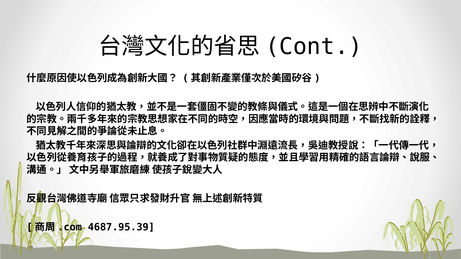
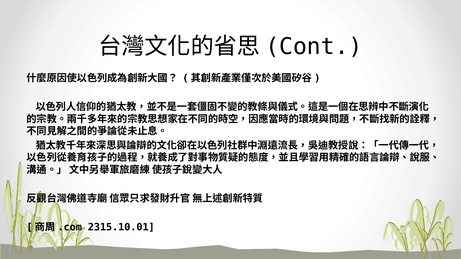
4687.95.39: 4687.95.39 -> 2315.10.01
